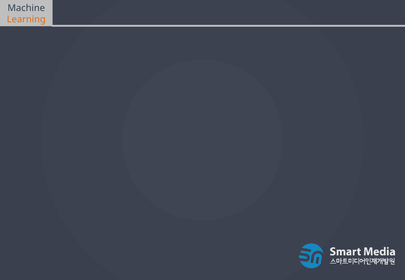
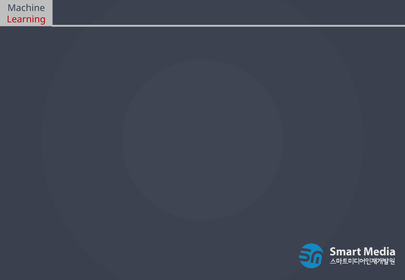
Learning colour: orange -> red
